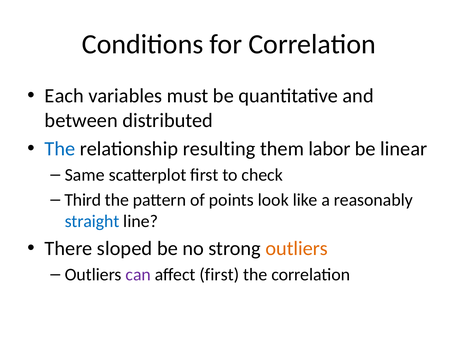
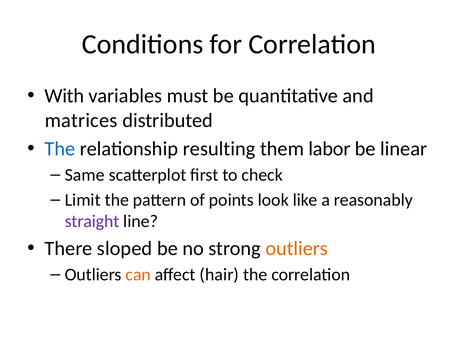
Each: Each -> With
between: between -> matrices
Third: Third -> Limit
straight colour: blue -> purple
can colour: purple -> orange
affect first: first -> hair
